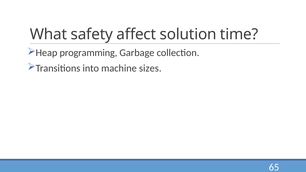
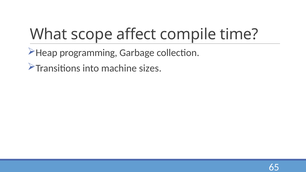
safety: safety -> scope
solution: solution -> compile
